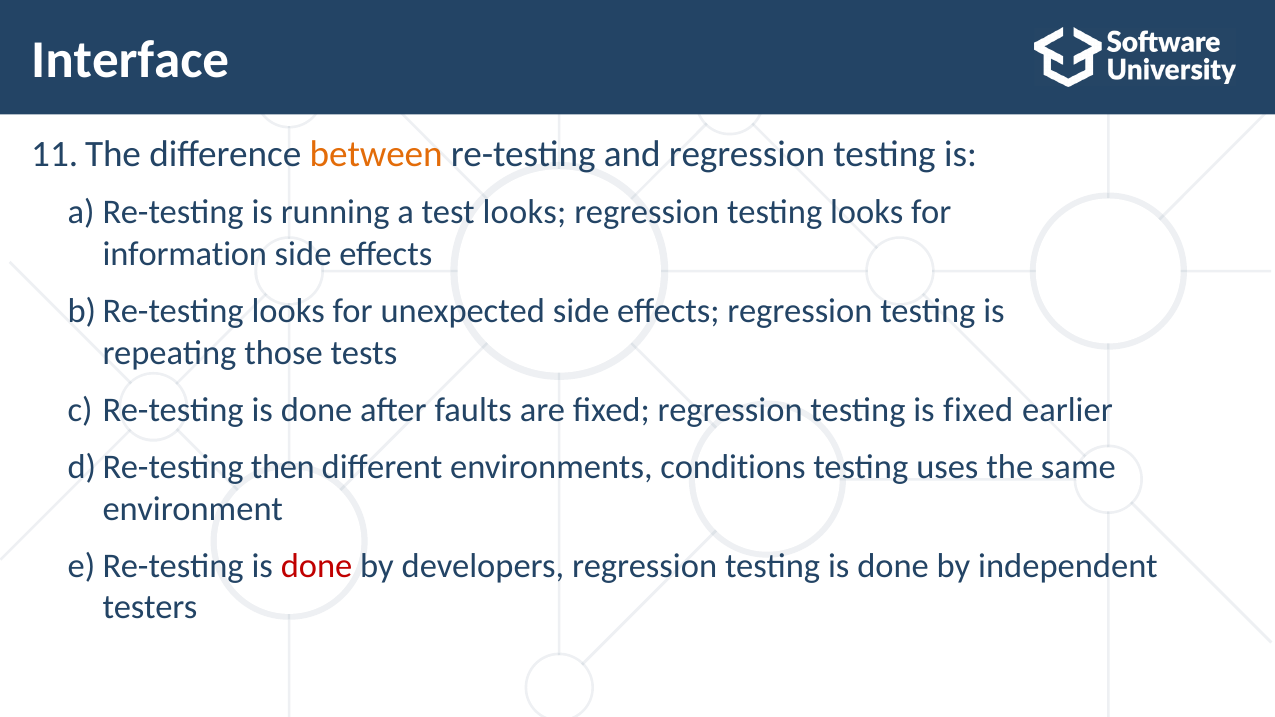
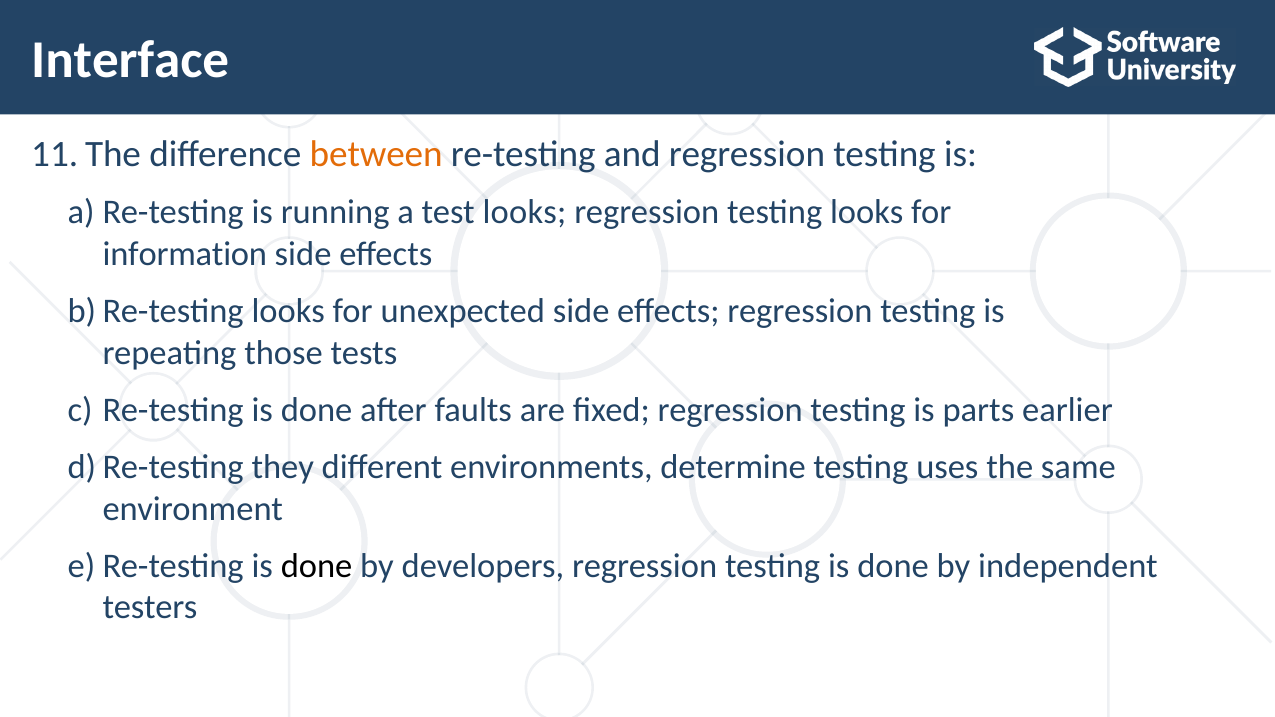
is fixed: fixed -> parts
then: then -> they
conditions: conditions -> determine
done at (317, 566) colour: red -> black
